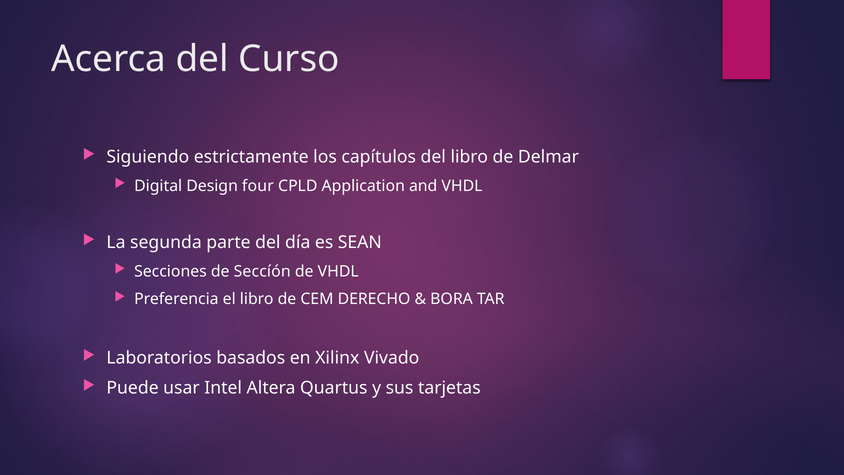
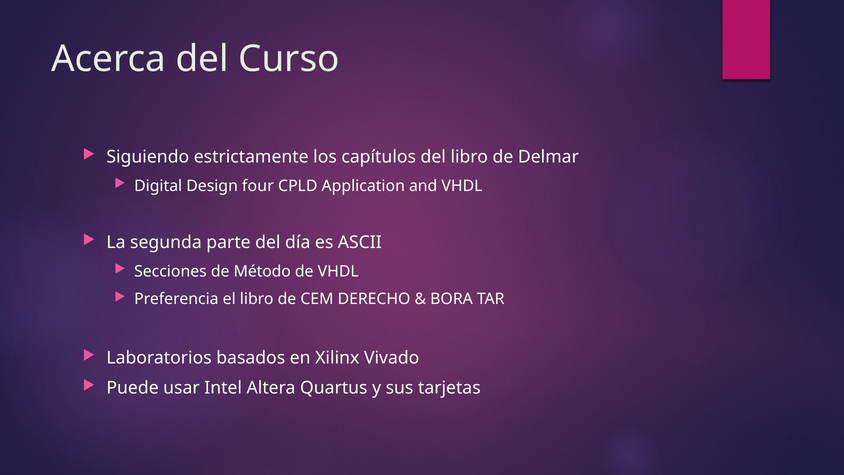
SEAN: SEAN -> ASCII
Seccíón: Seccíón -> Método
